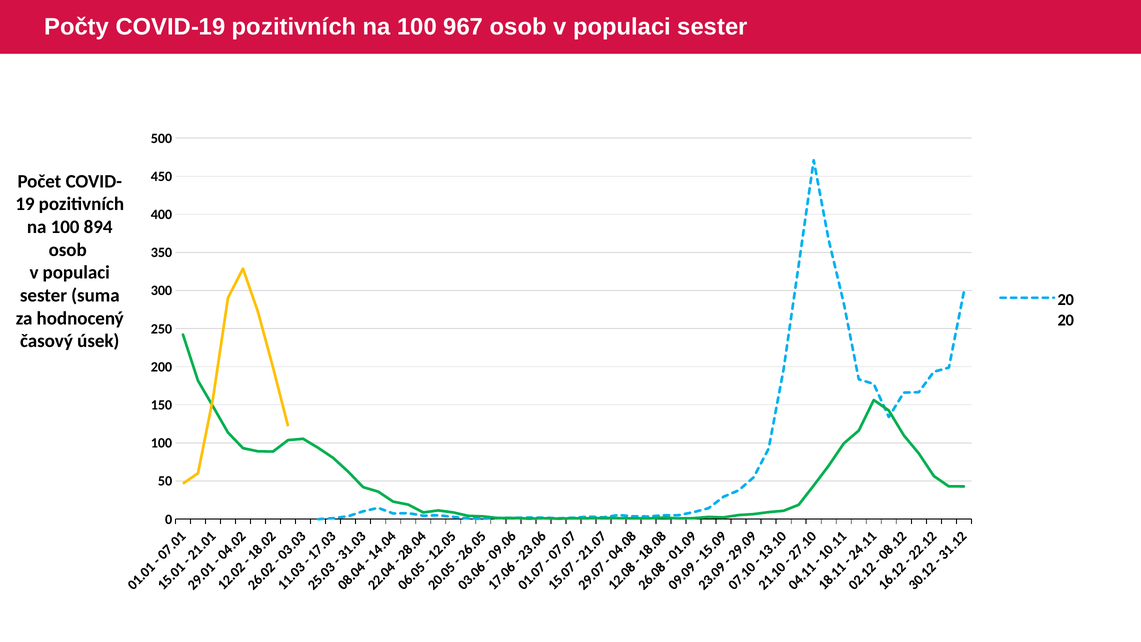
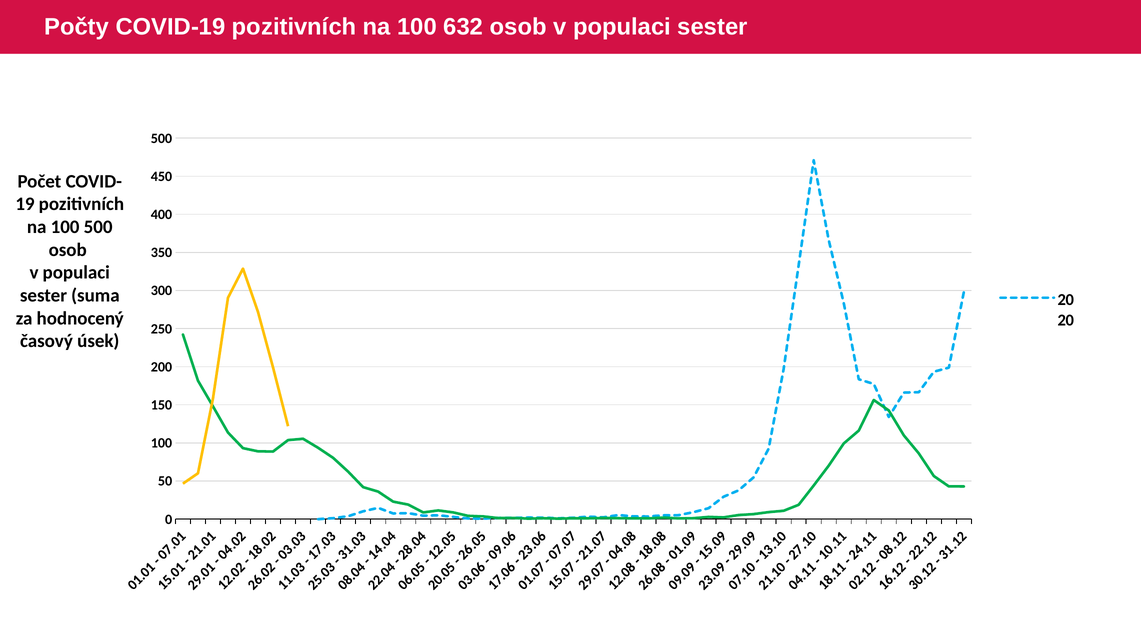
967: 967 -> 632
100 894: 894 -> 500
